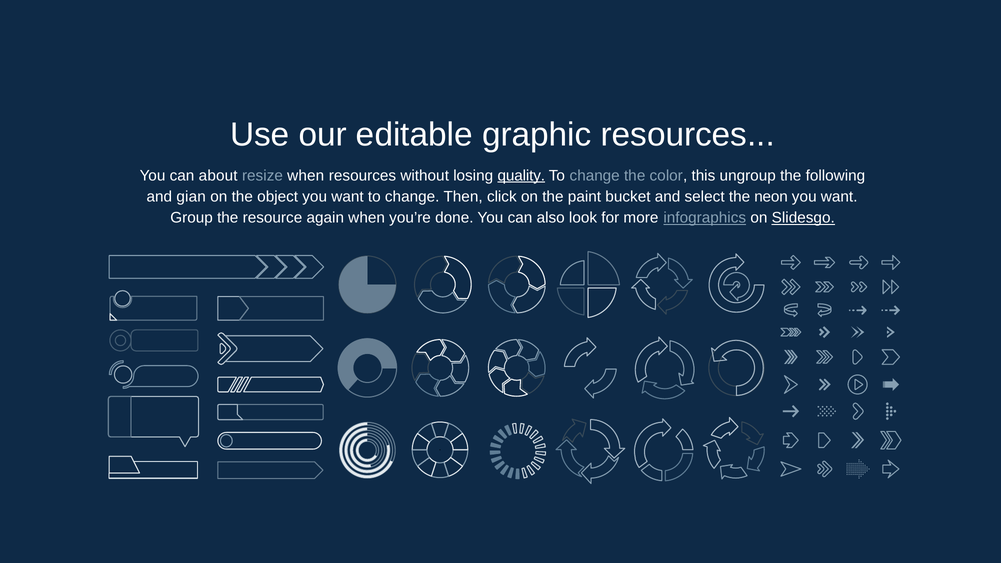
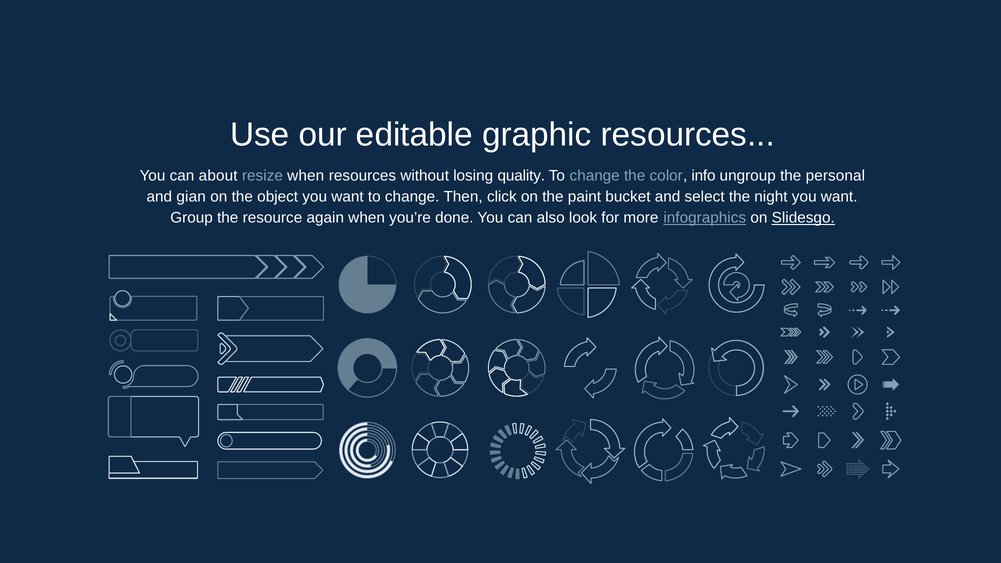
quality underline: present -> none
this: this -> info
following: following -> personal
neon: neon -> night
